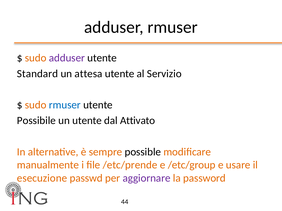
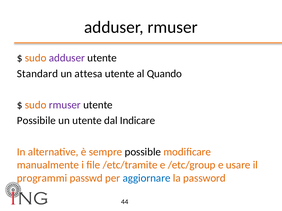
Servizio: Servizio -> Quando
rmuser at (65, 105) colour: blue -> purple
Attivato: Attivato -> Indicare
/etc/prende: /etc/prende -> /etc/tramite
esecuzione: esecuzione -> programmi
aggiornare colour: purple -> blue
